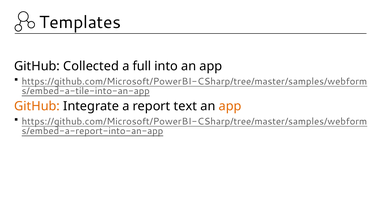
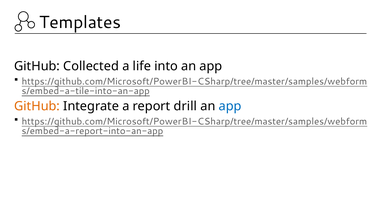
full: full -> life
text: text -> drill
app at (230, 106) colour: orange -> blue
